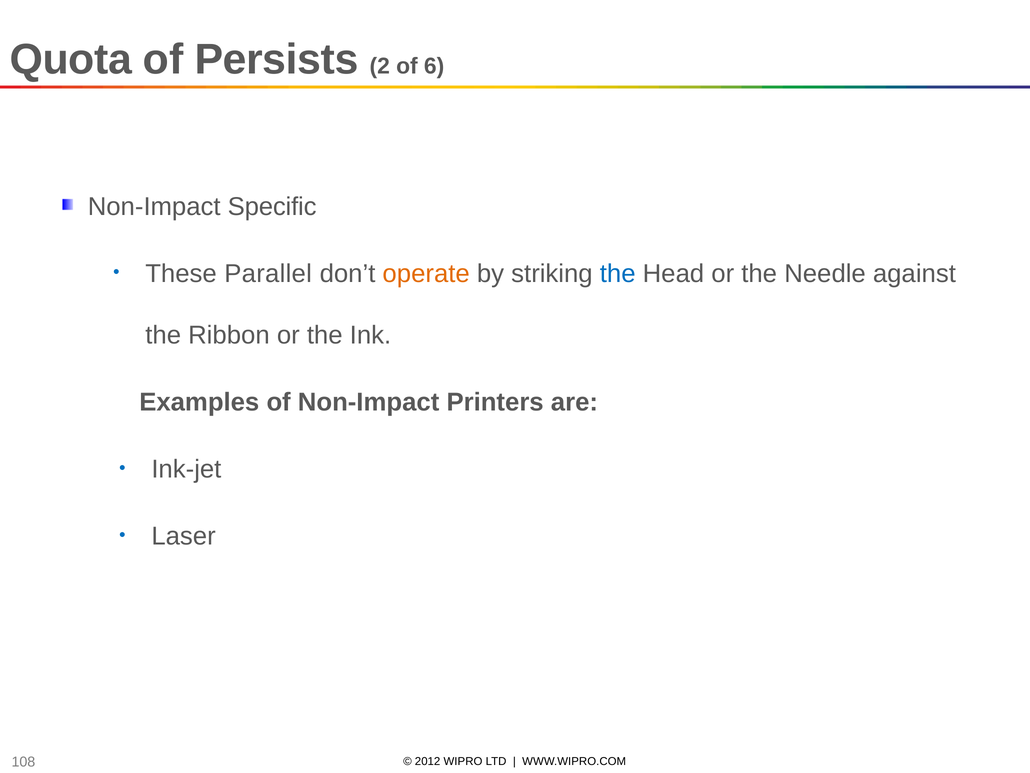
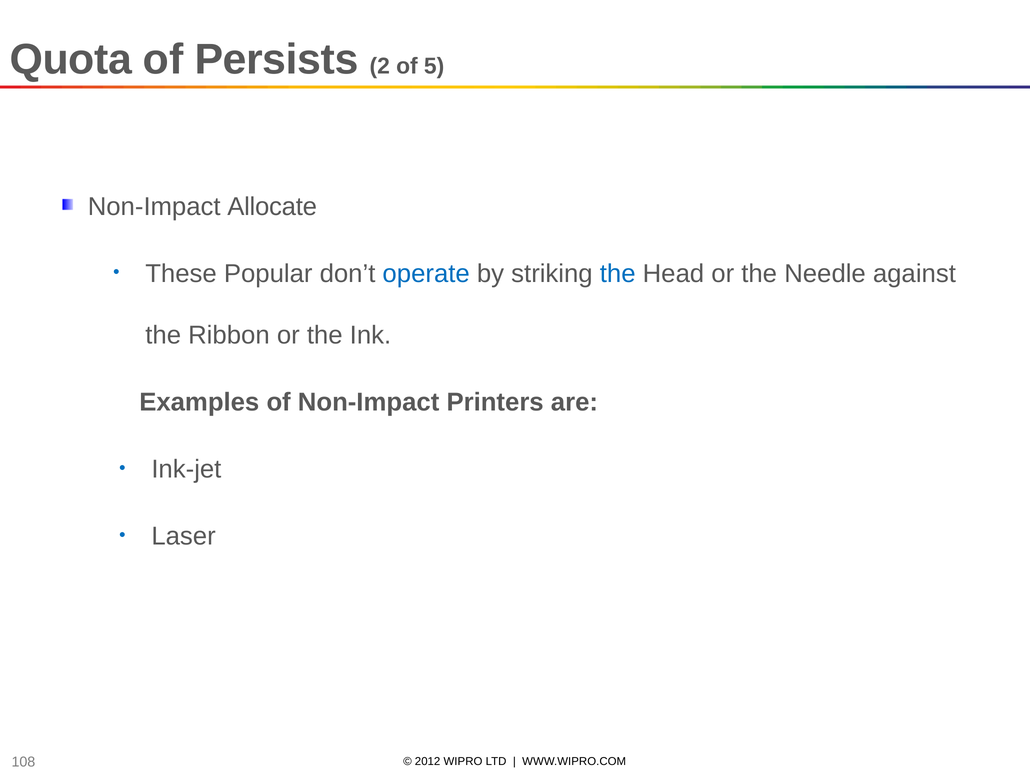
6: 6 -> 5
Specific: Specific -> Allocate
Parallel: Parallel -> Popular
operate colour: orange -> blue
